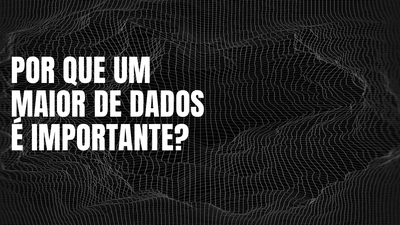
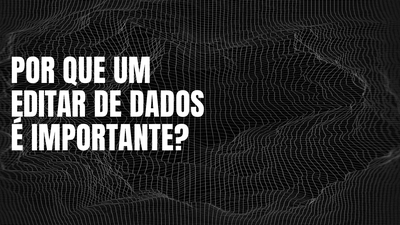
MAIOR: MAIOR -> EDITAR
